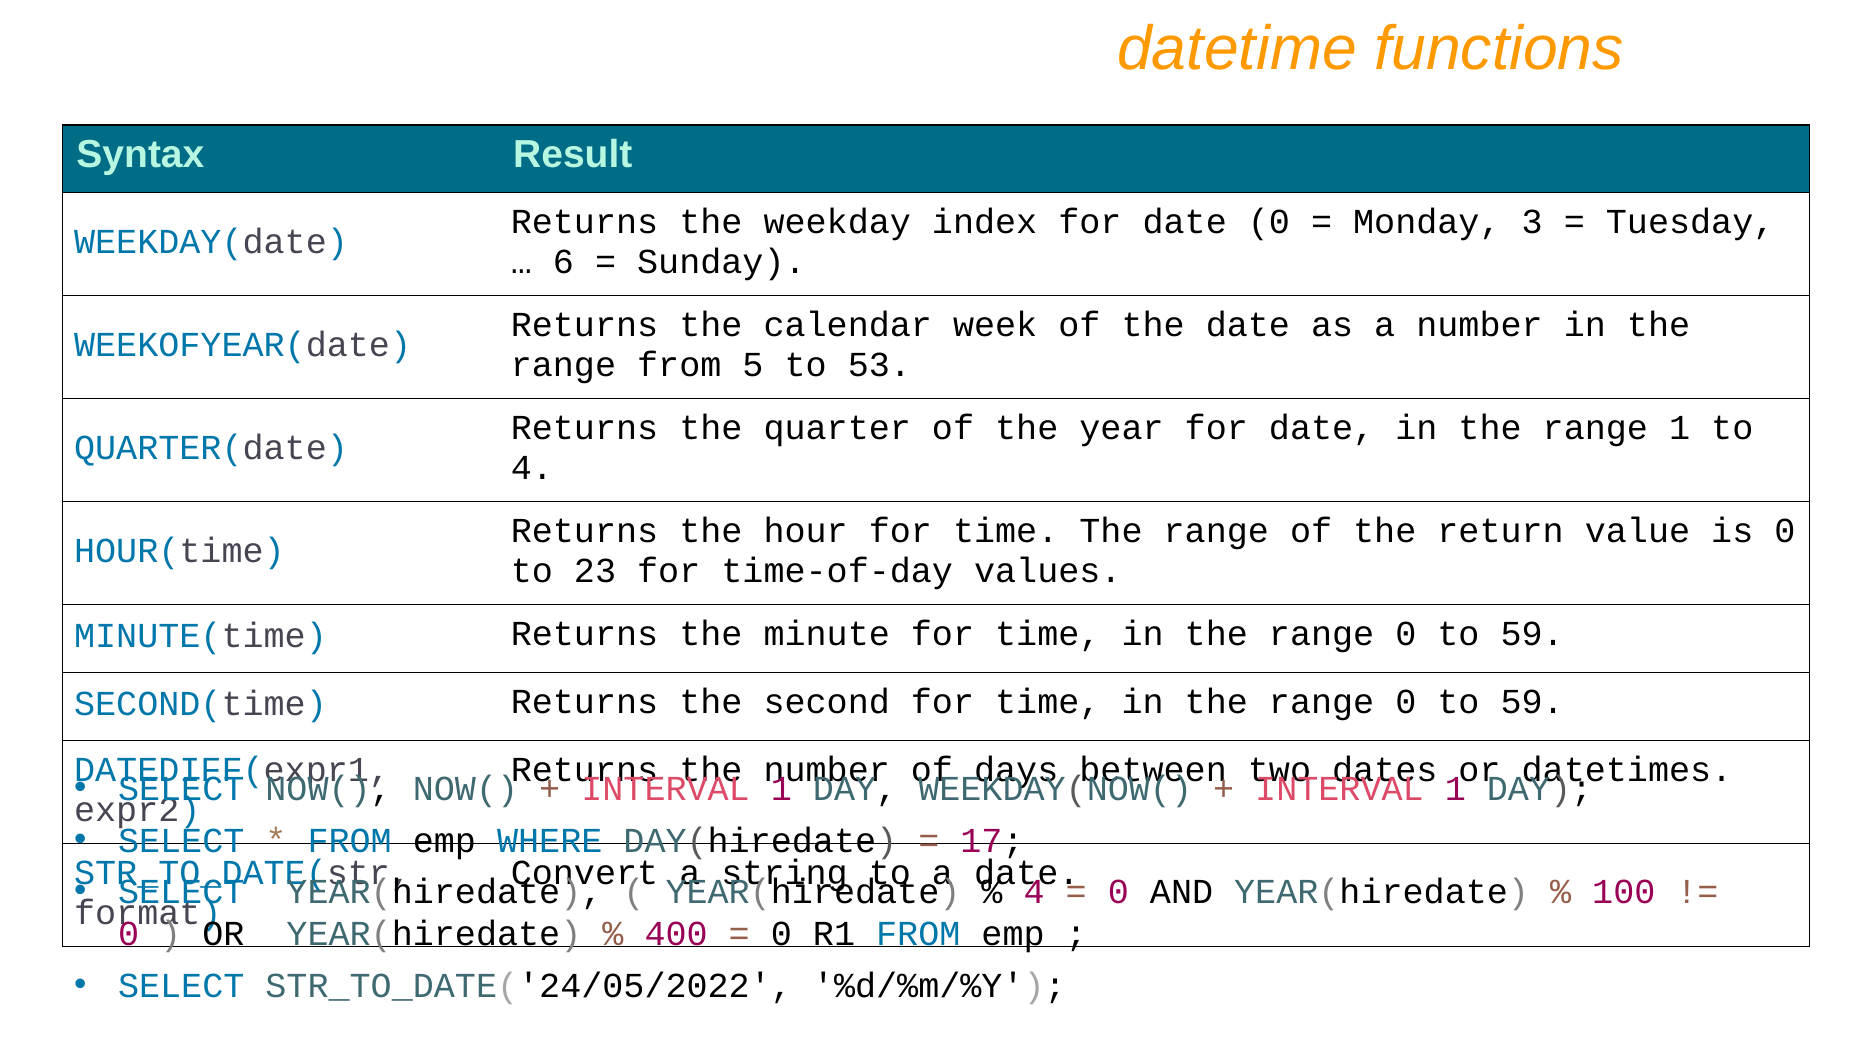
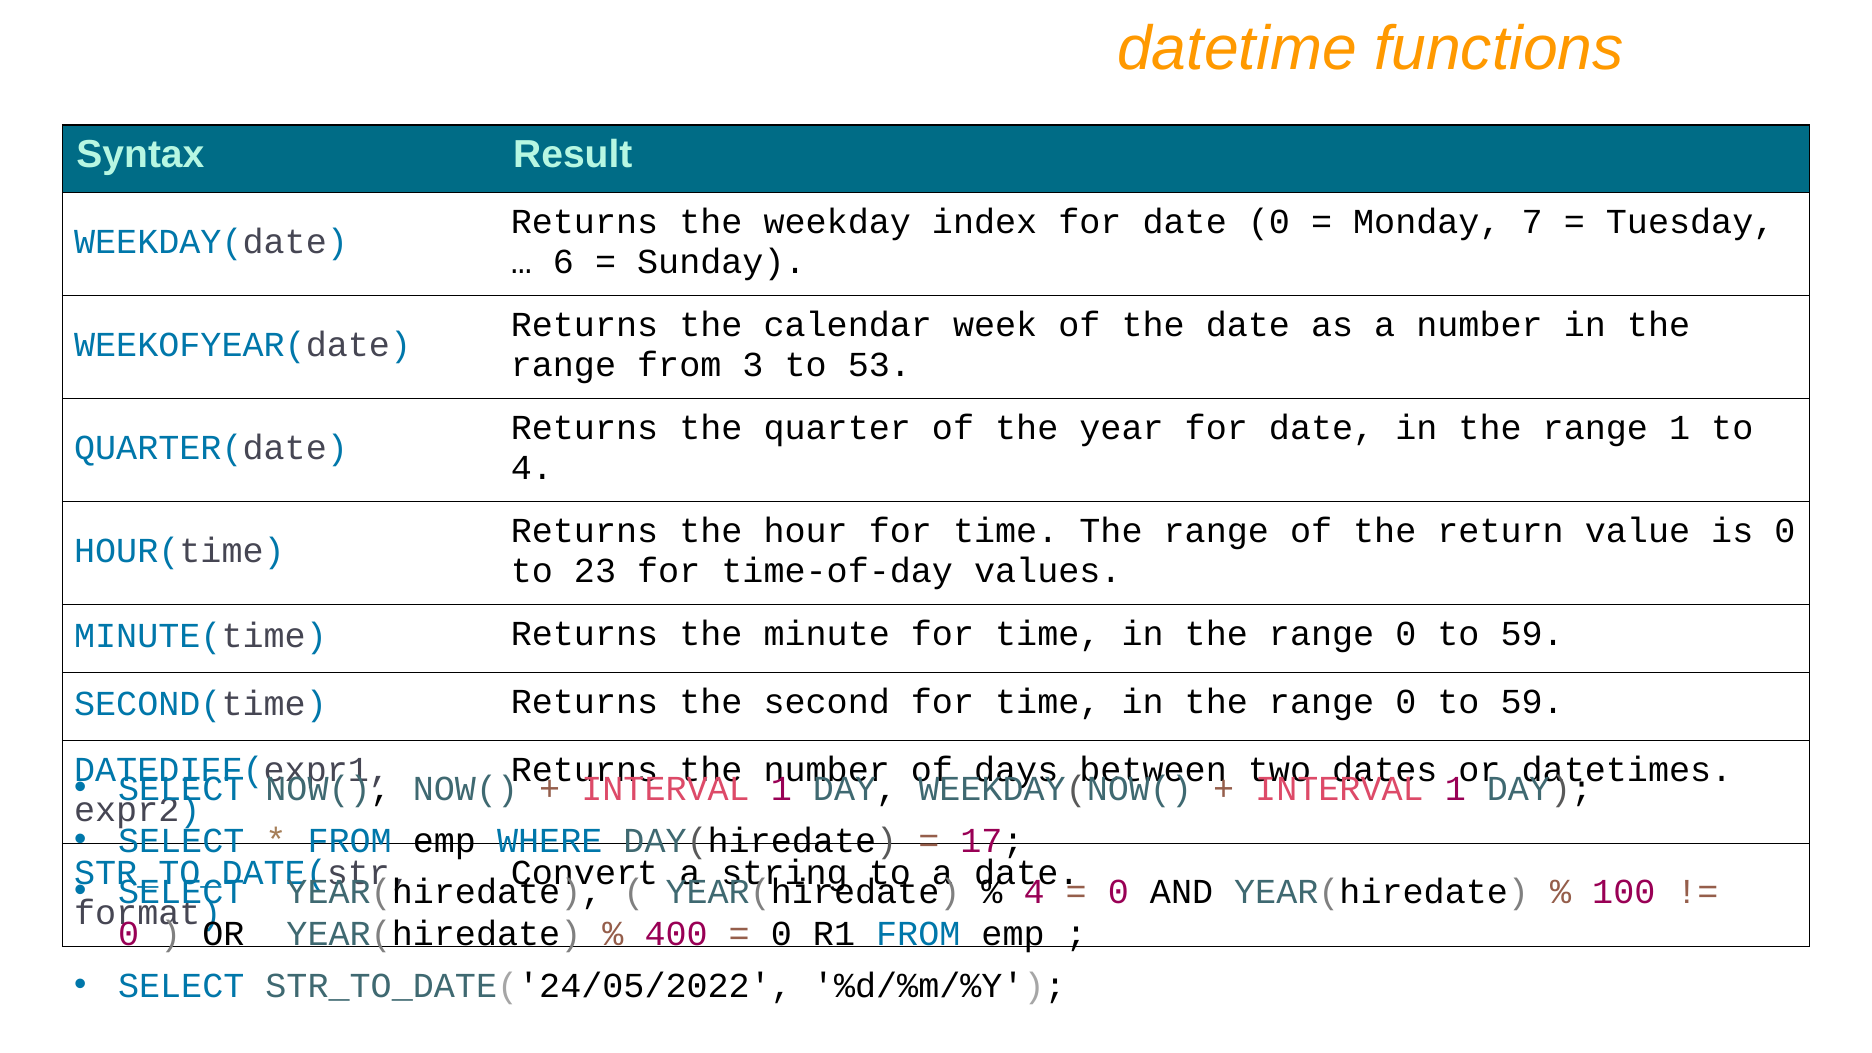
3: 3 -> 7
5: 5 -> 3
